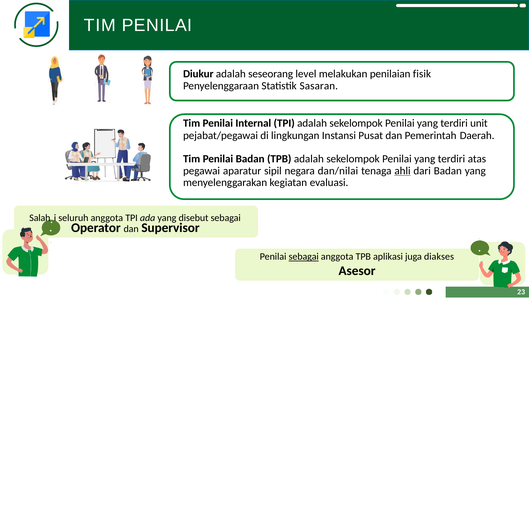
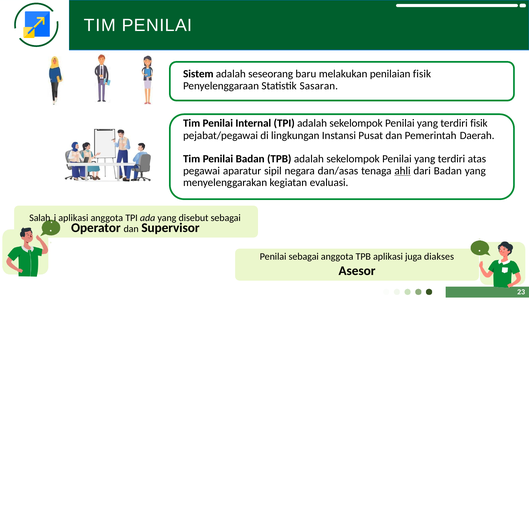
Diukur: Diukur -> Sistem
level: level -> baru
terdiri unit: unit -> fisik
dan/nilai: dan/nilai -> dan/asas
i seluruh: seluruh -> aplikasi
sebagai at (304, 257) underline: present -> none
